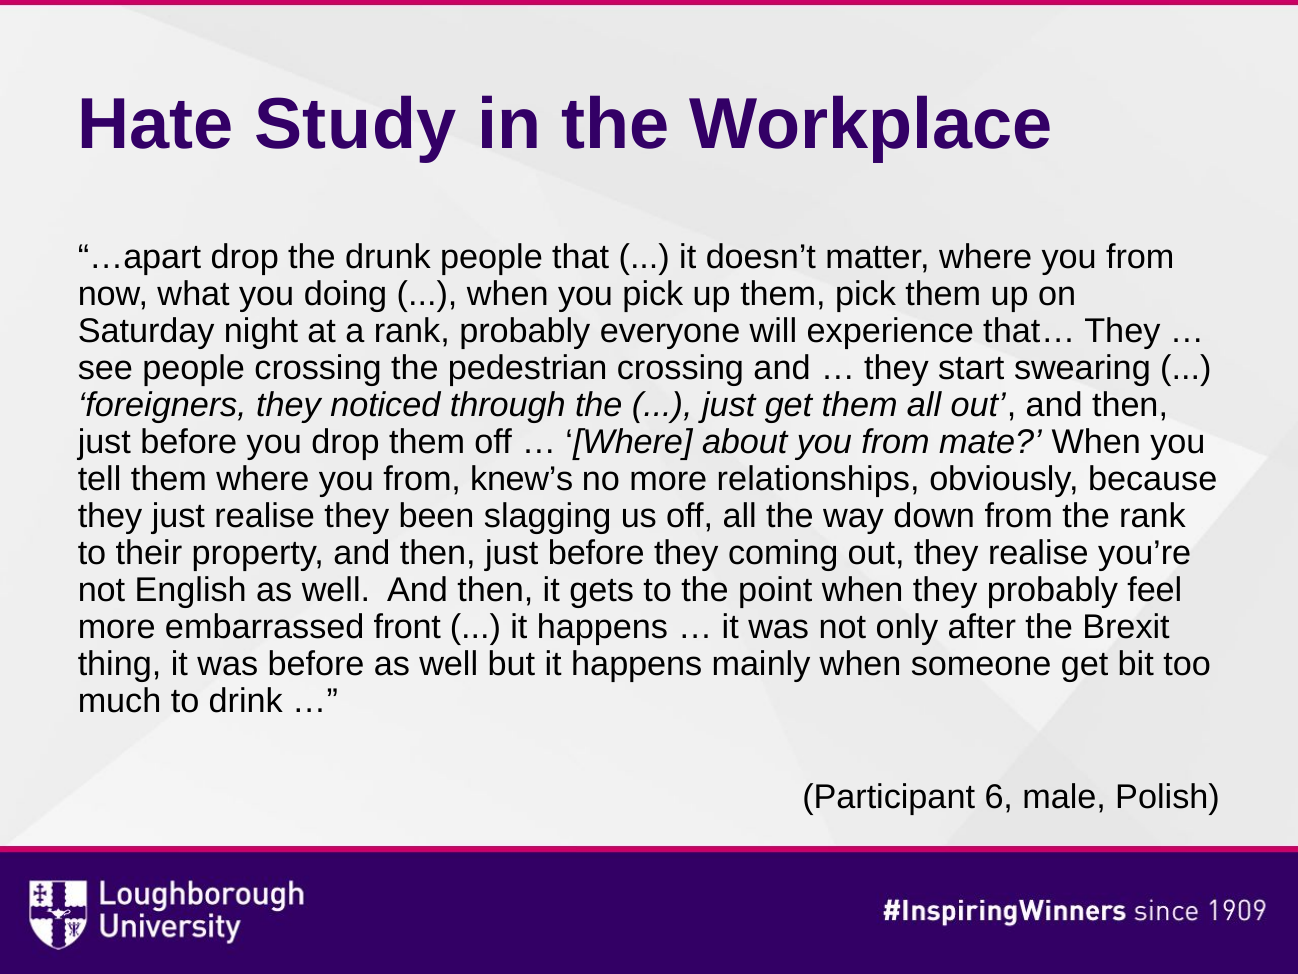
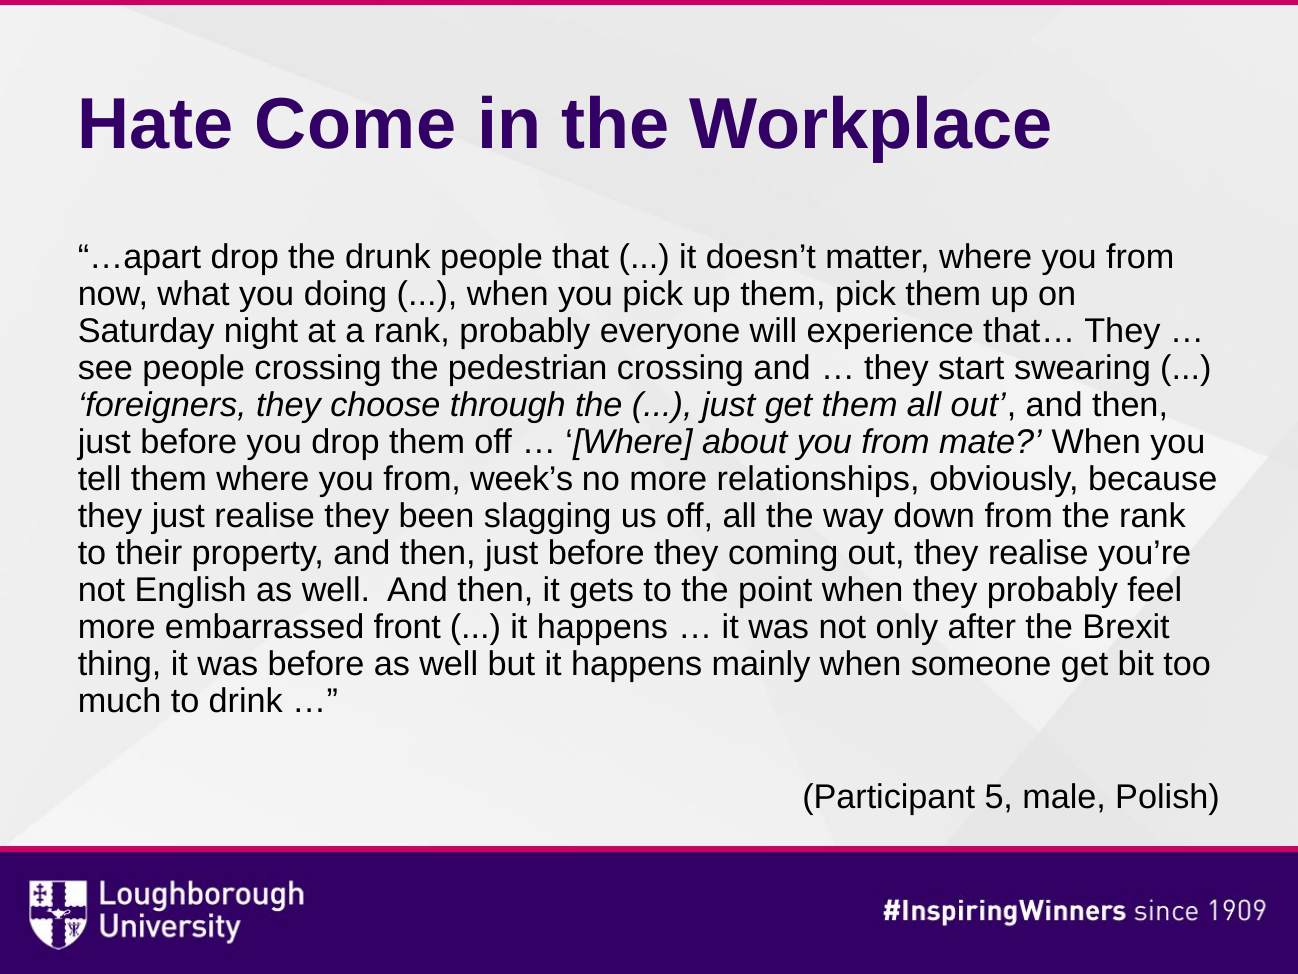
Study: Study -> Come
noticed: noticed -> choose
knew’s: knew’s -> week’s
6: 6 -> 5
